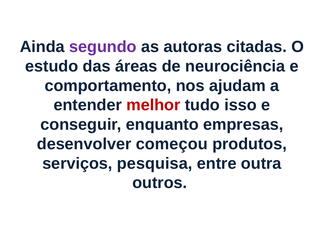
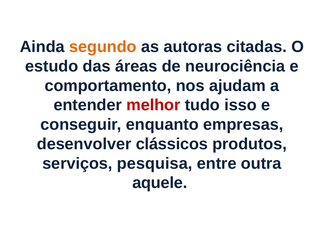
segundo colour: purple -> orange
começou: começou -> clássicos
outros: outros -> aquele
